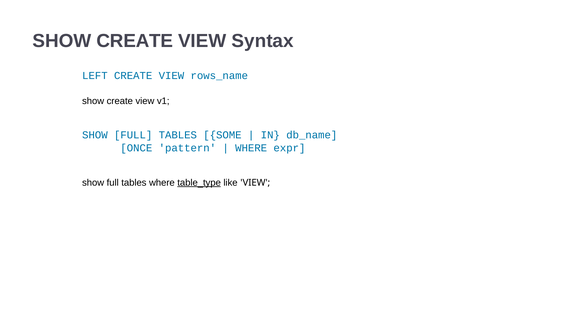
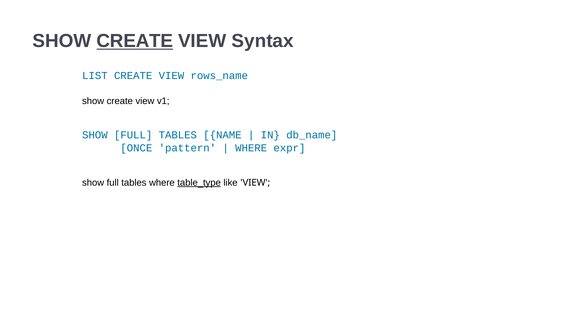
CREATE at (135, 41) underline: none -> present
LEFT: LEFT -> LIST
SOME: SOME -> NAME
